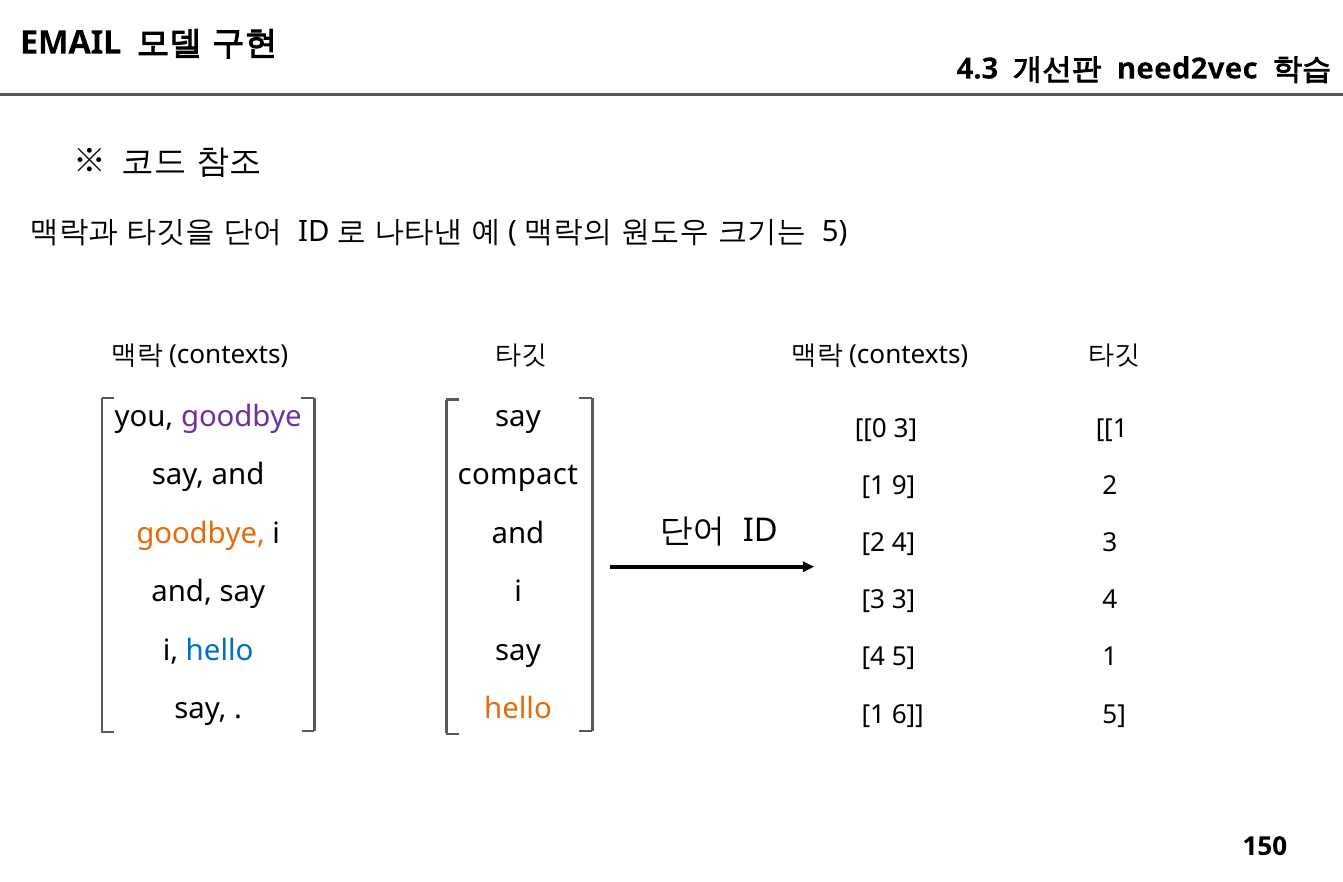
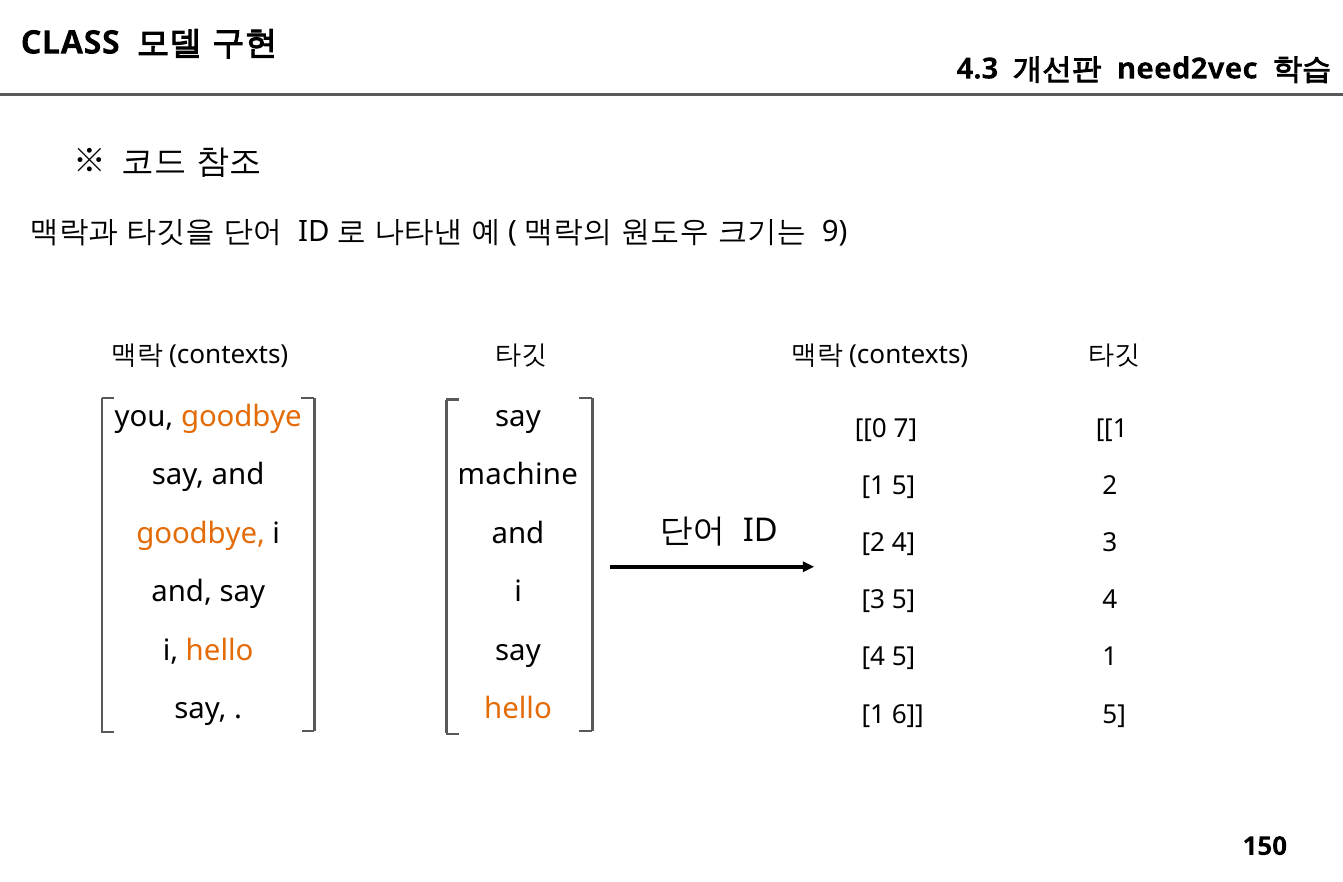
EMAIL: EMAIL -> CLASS
5 at (835, 232): 5 -> 9
goodbye at (241, 417) colour: purple -> orange
0 3: 3 -> 7
compact: compact -> machine
9 at (904, 486): 9 -> 5
3 3: 3 -> 5
hello at (220, 651) colour: blue -> orange
